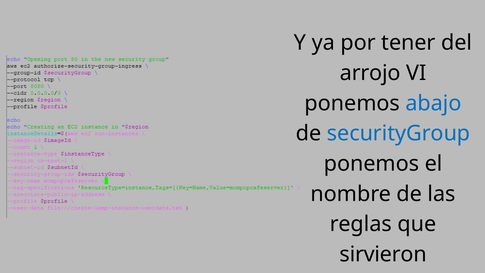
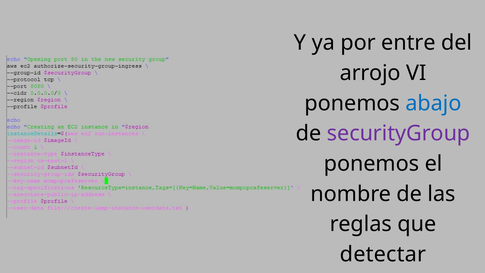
tener: tener -> entre
securityGroup colour: blue -> purple
sirvieron: sirvieron -> detectar
